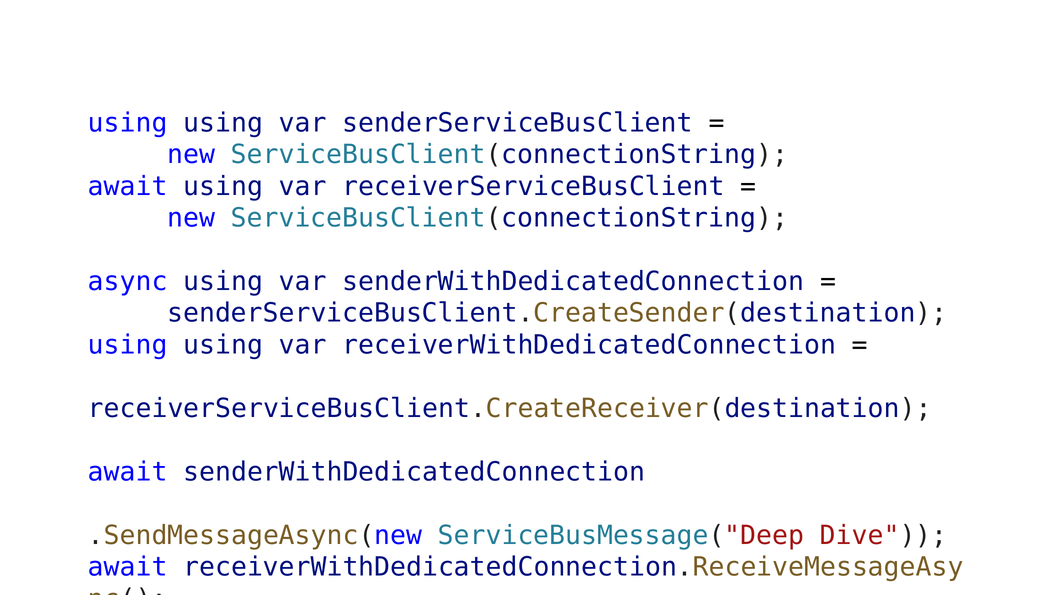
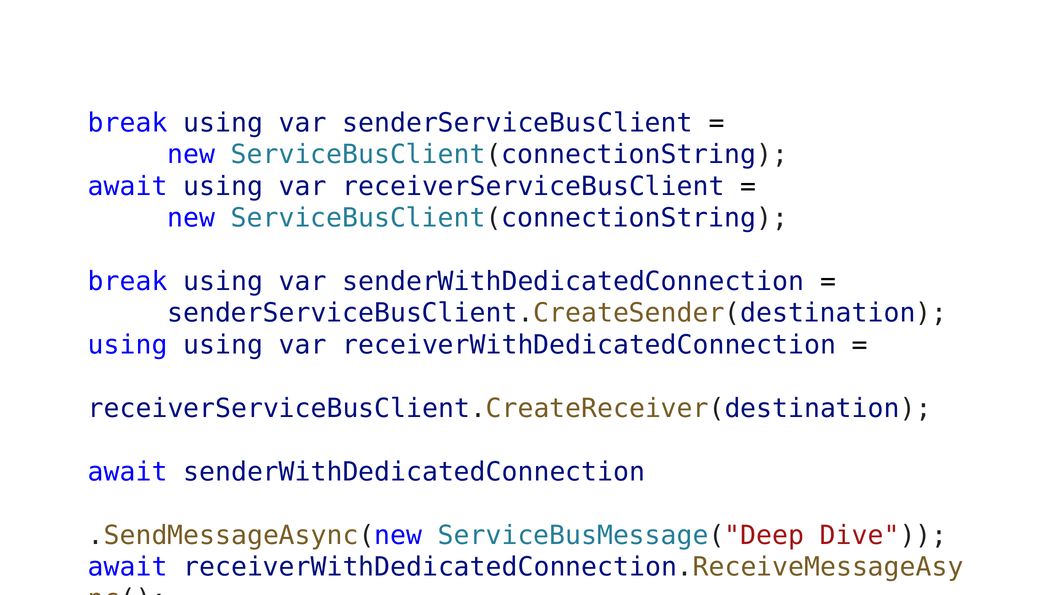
using at (128, 123): using -> break
async at (128, 282): async -> break
